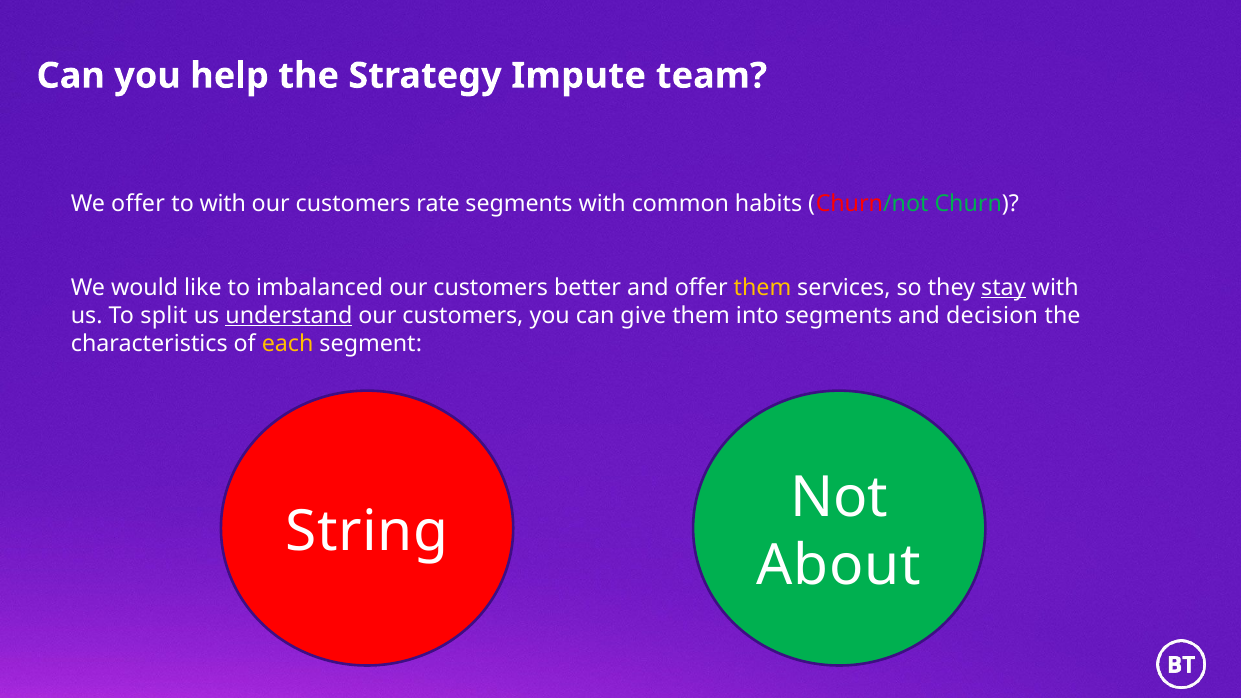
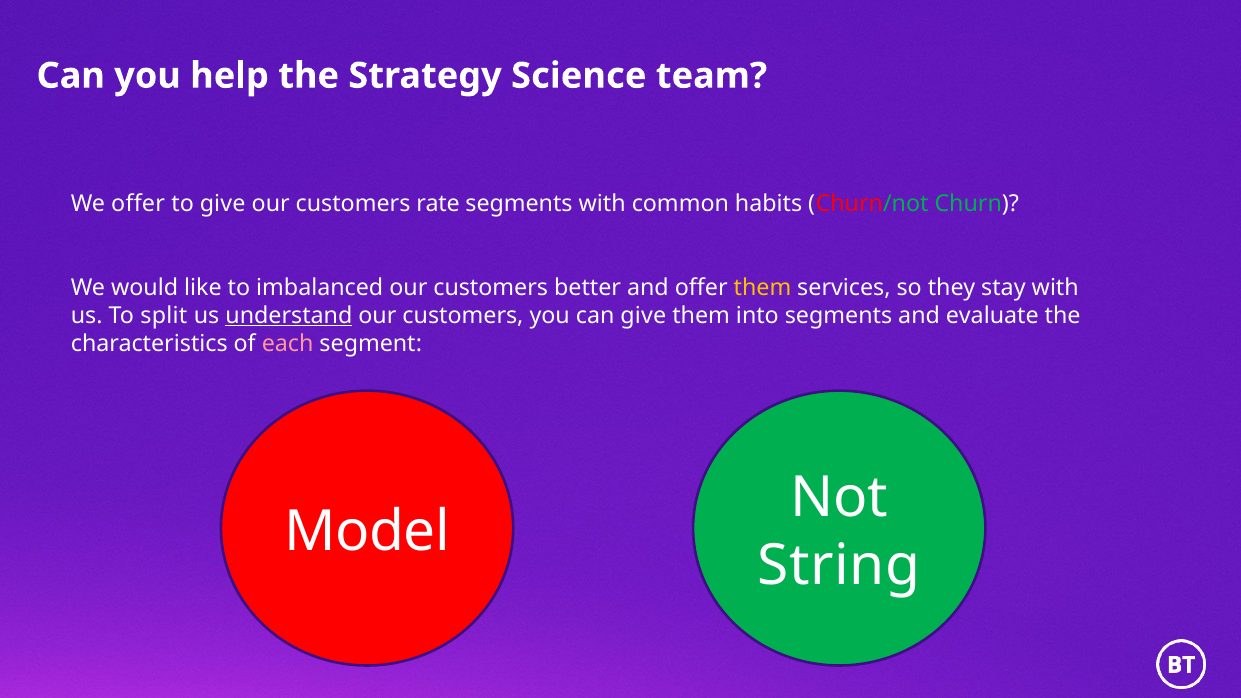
Impute: Impute -> Science
to with: with -> give
stay underline: present -> none
decision: decision -> evaluate
each colour: yellow -> pink
String: String -> Model
About: About -> String
